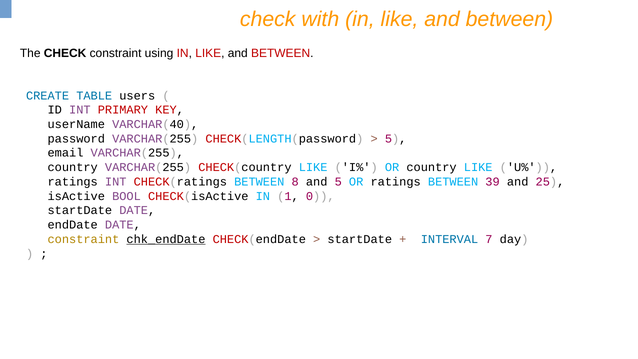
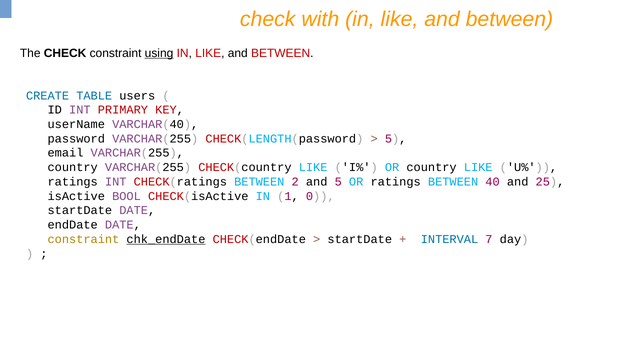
using underline: none -> present
8: 8 -> 2
39: 39 -> 40
